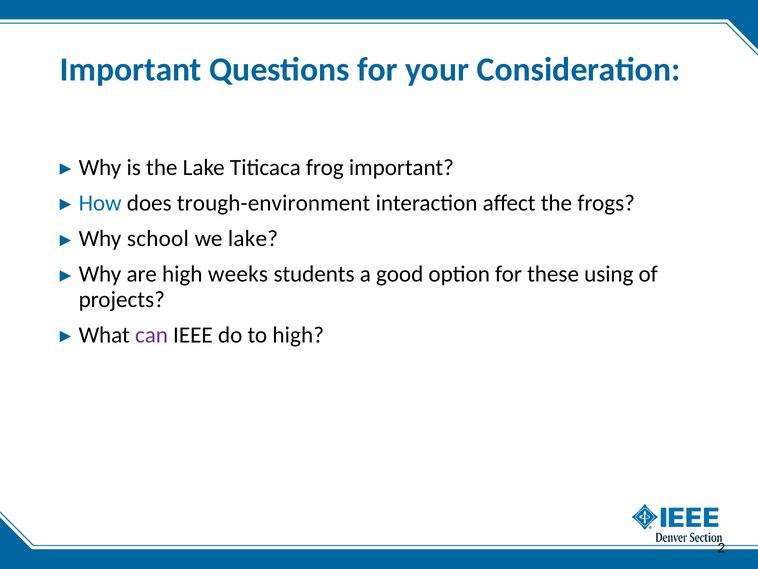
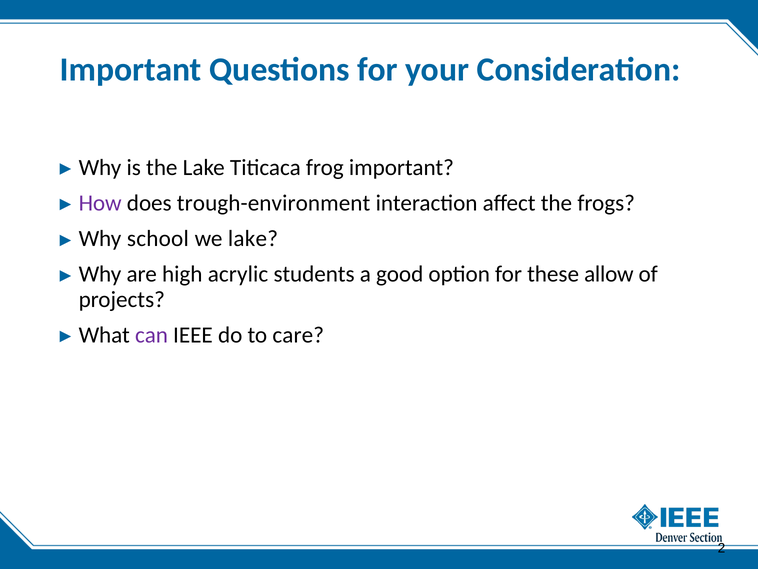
How colour: blue -> purple
weeks: weeks -> acrylic
using: using -> allow
to high: high -> care
